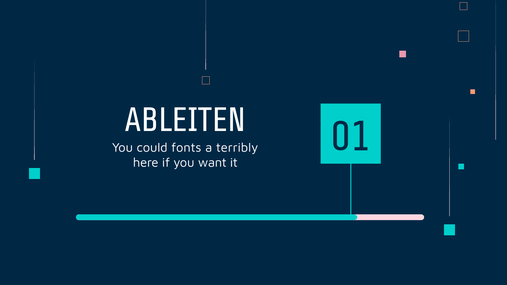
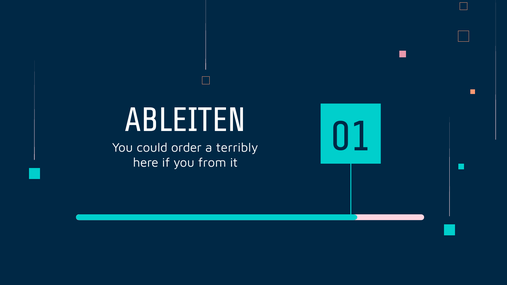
fonts: fonts -> order
want: want -> from
